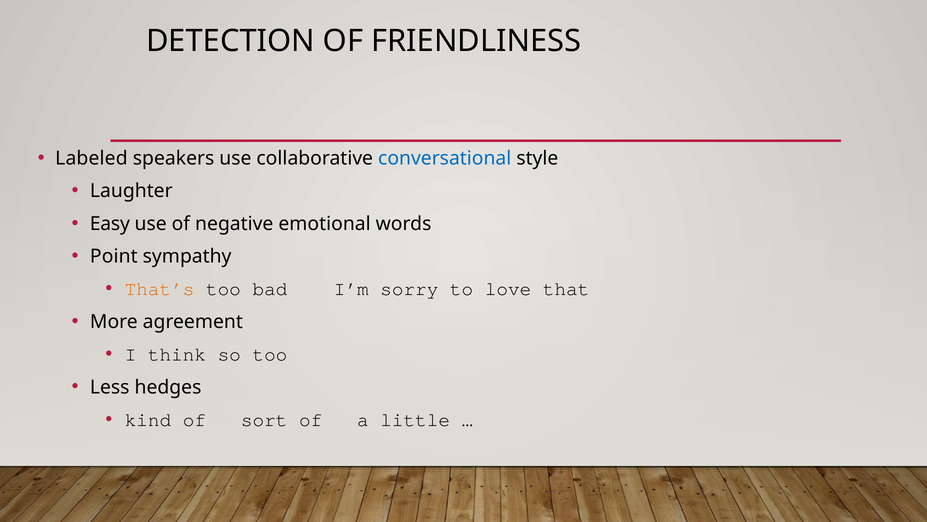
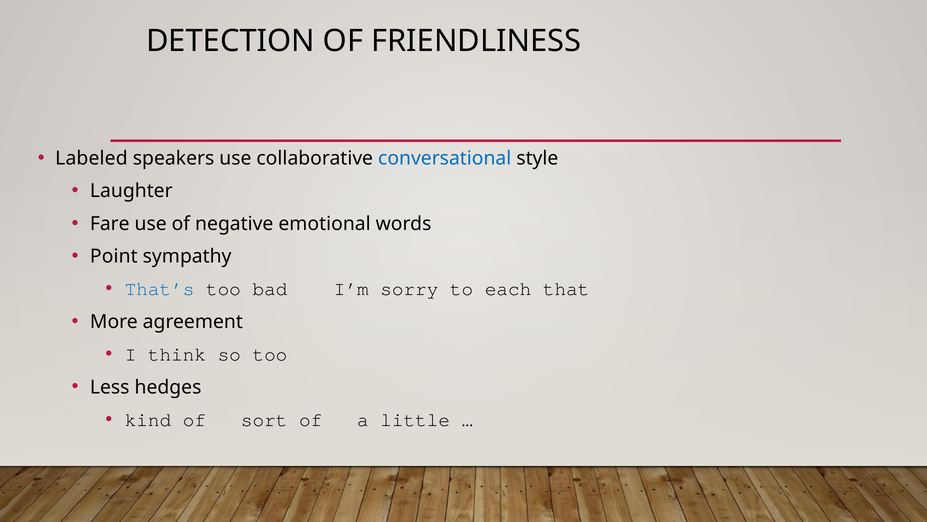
Easy: Easy -> Fare
That’s colour: orange -> blue
love: love -> each
